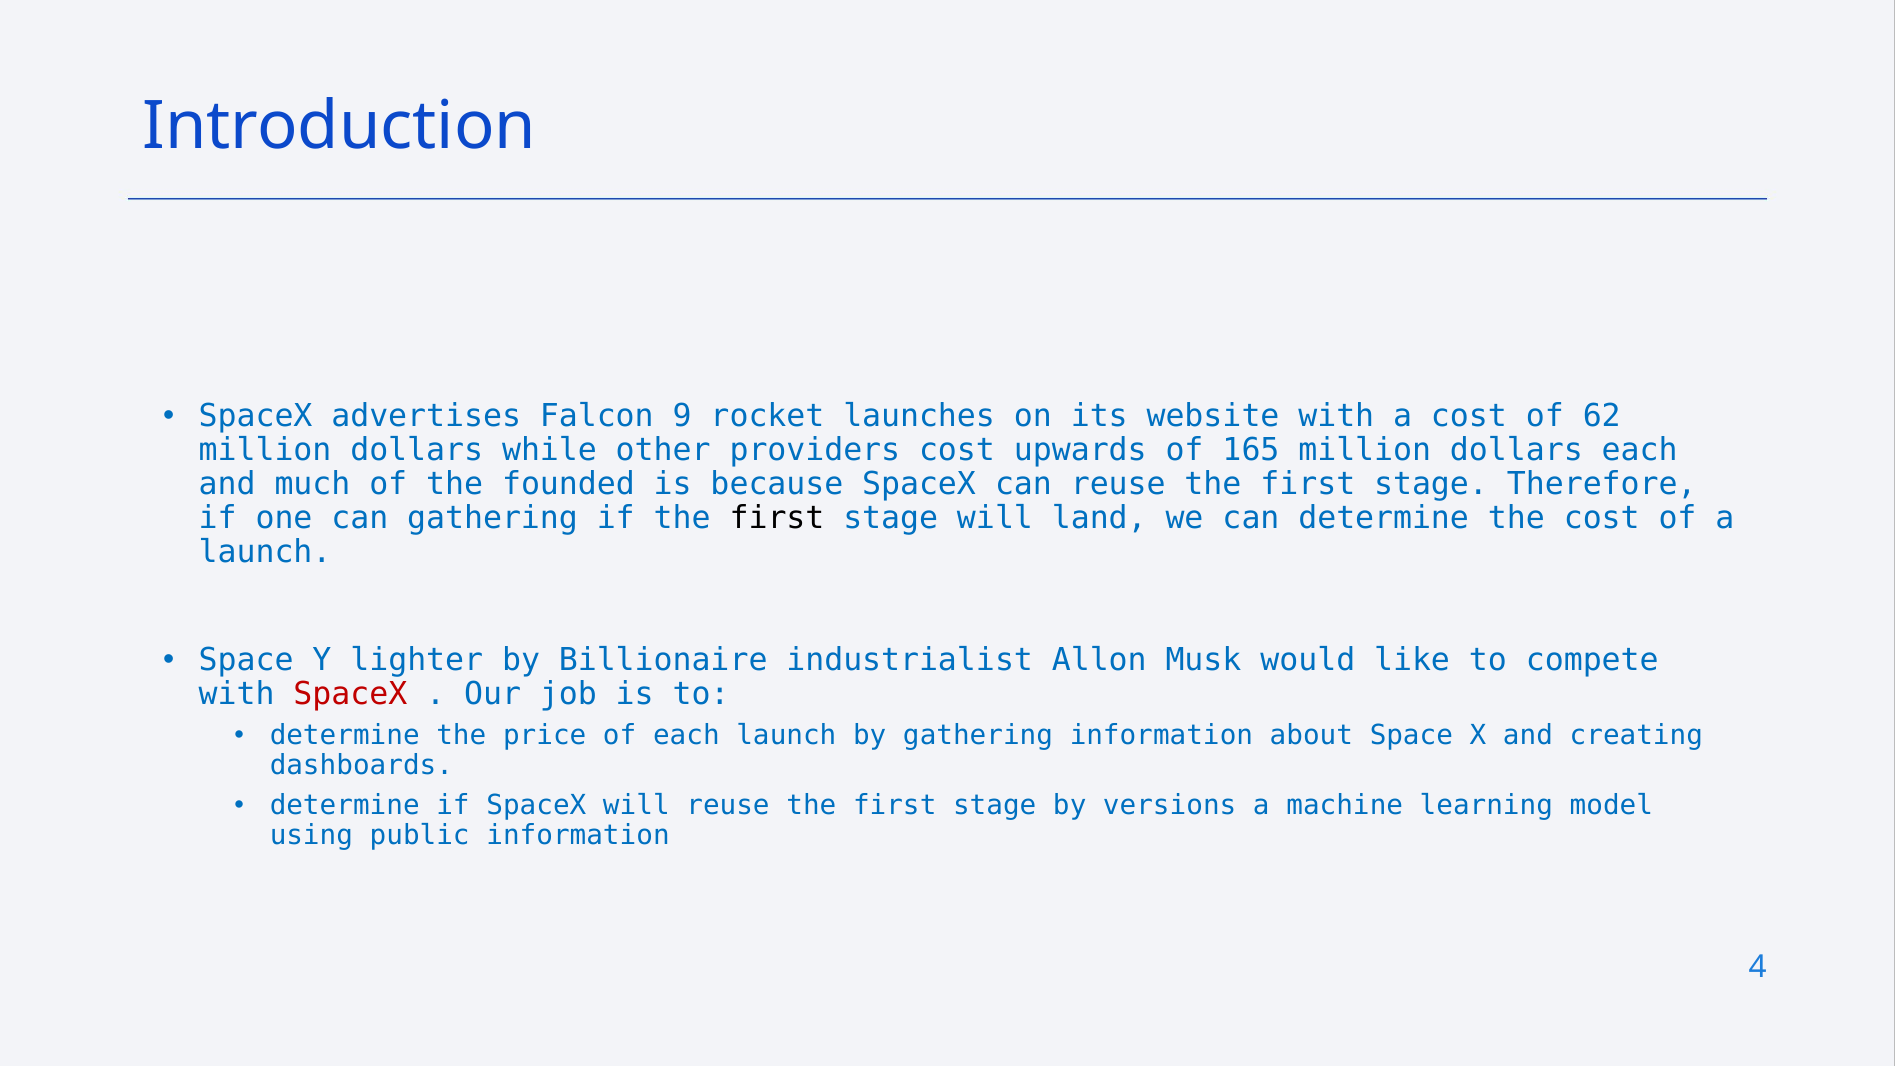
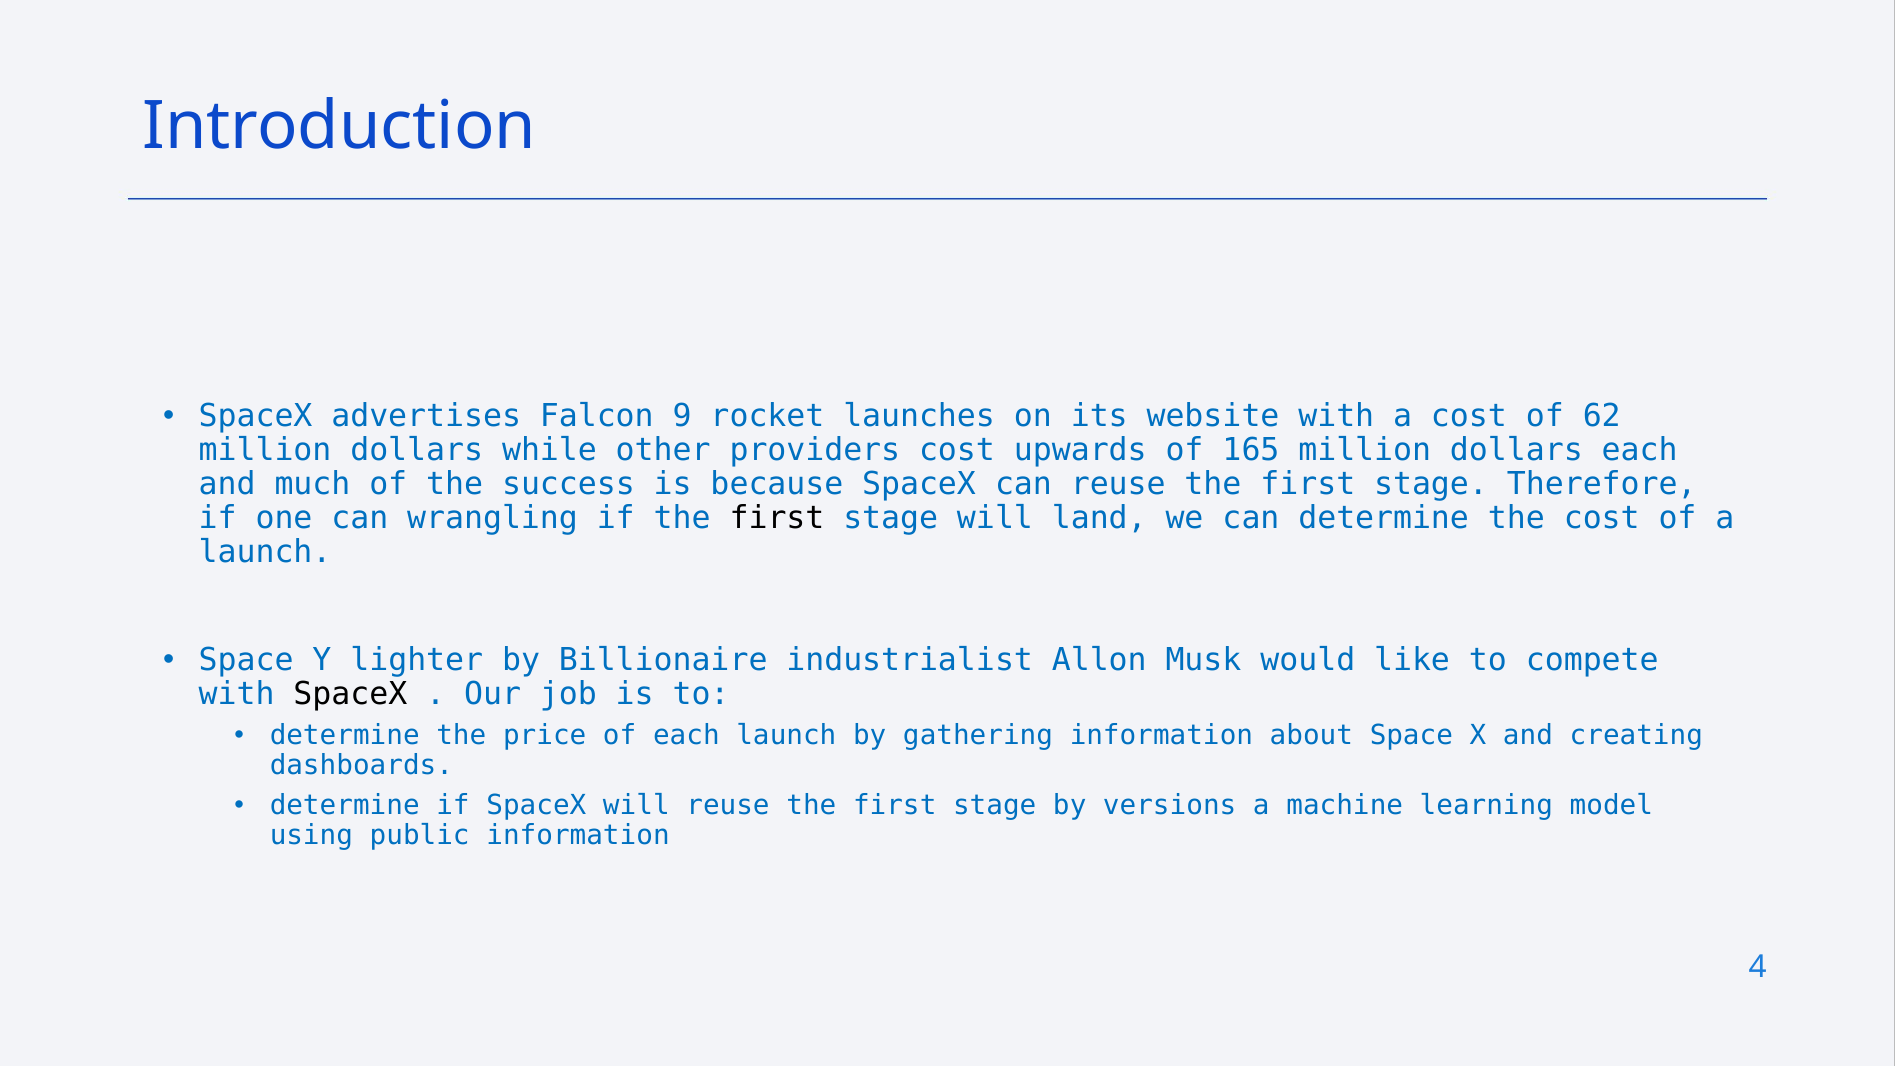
founded: founded -> success
can gathering: gathering -> wrangling
SpaceX at (350, 694) colour: red -> black
